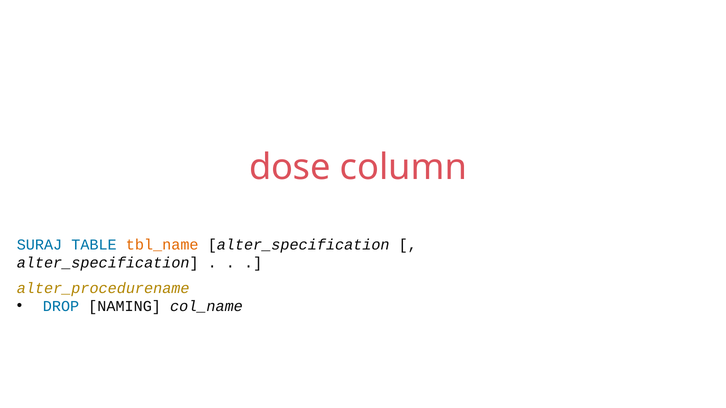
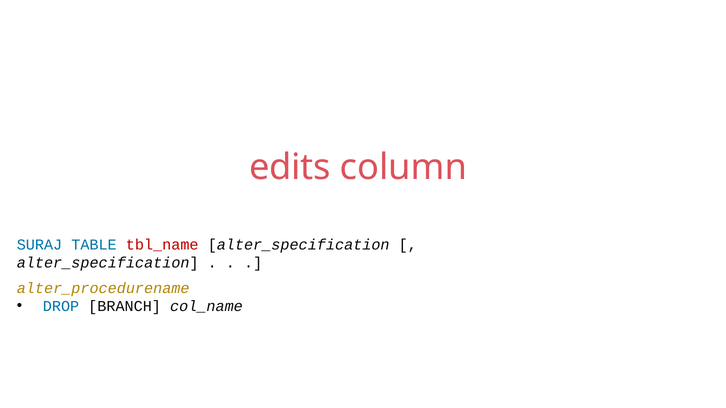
dose: dose -> edits
tbl_name colour: orange -> red
NAMING: NAMING -> BRANCH
